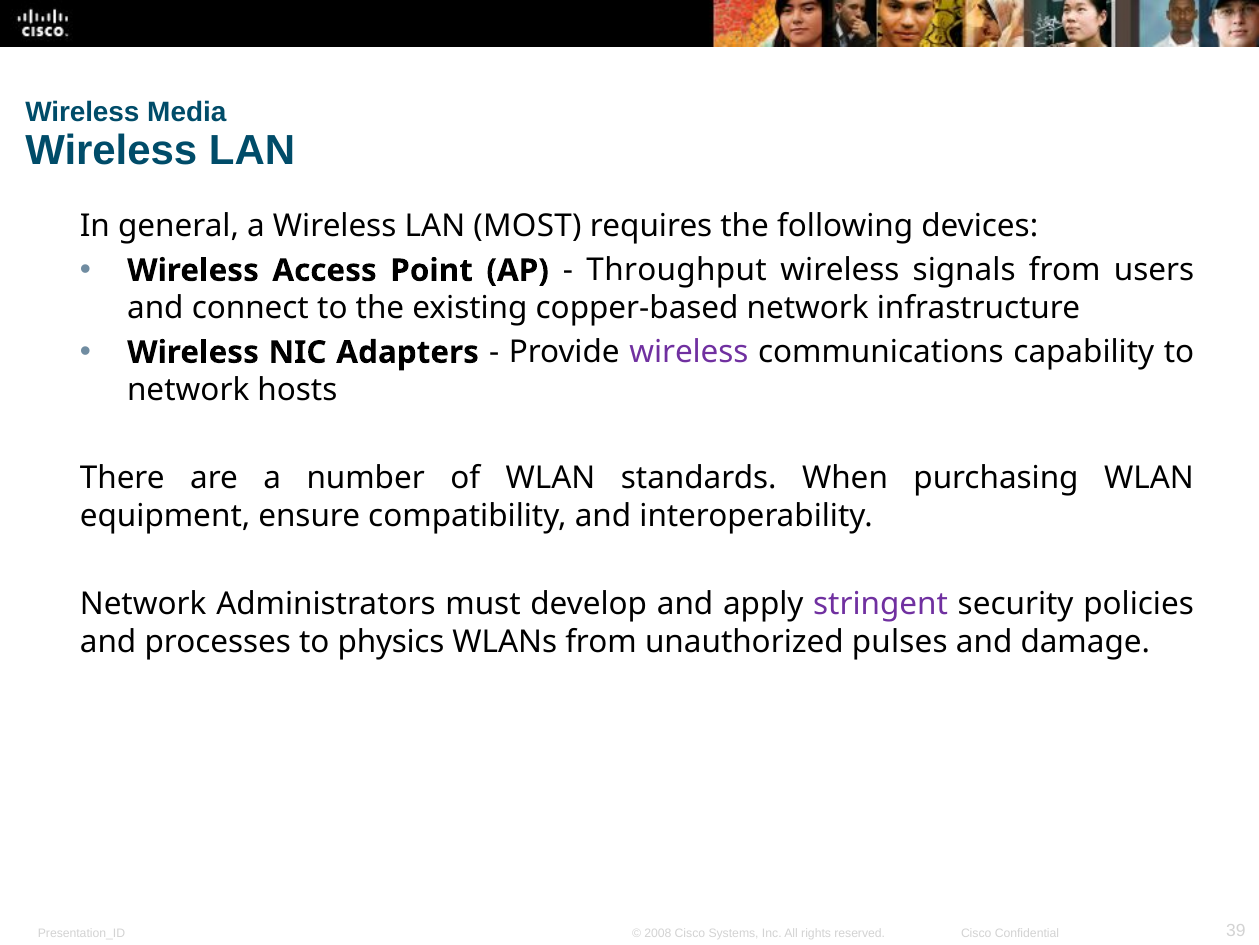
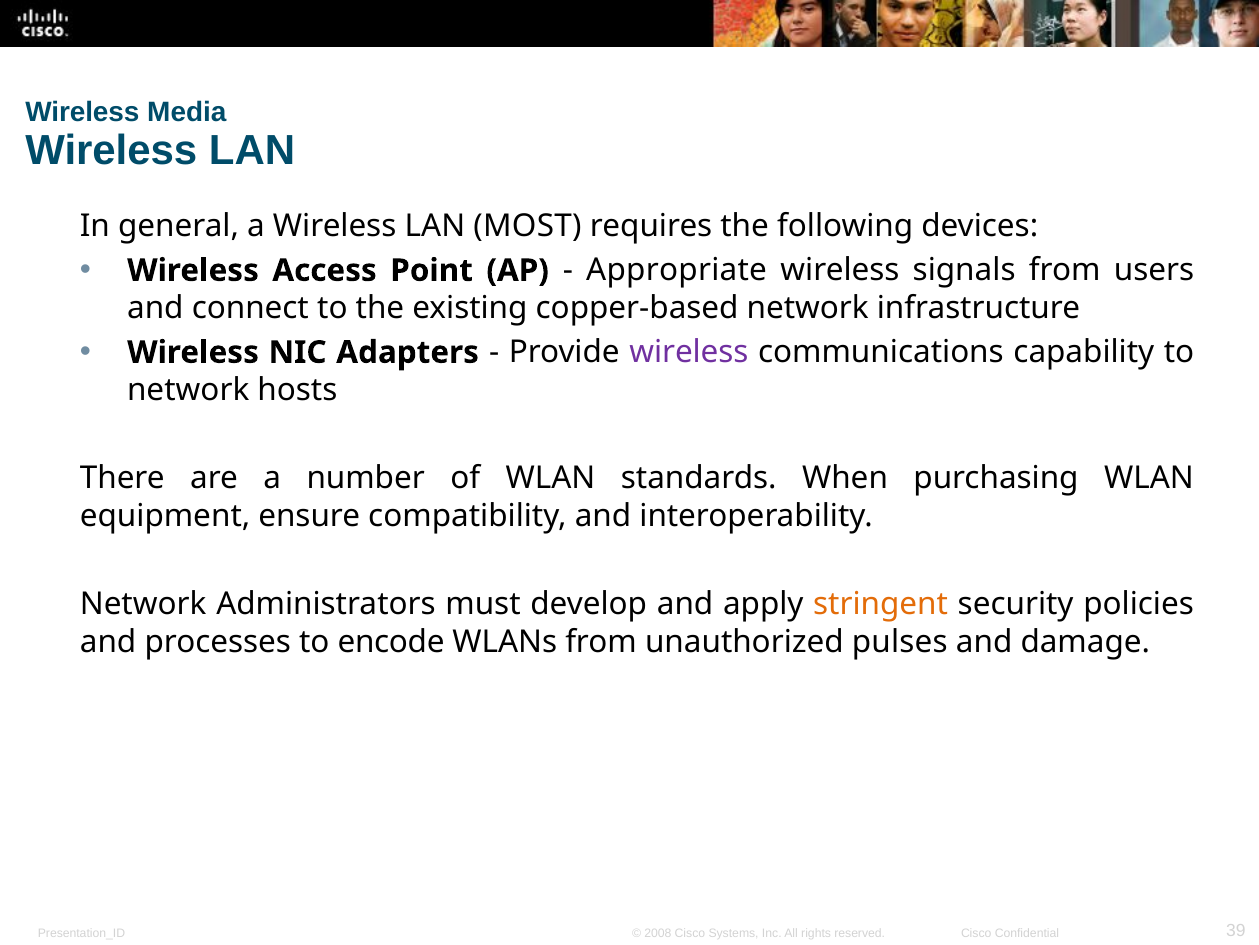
Throughput: Throughput -> Appropriate
stringent colour: purple -> orange
physics: physics -> encode
